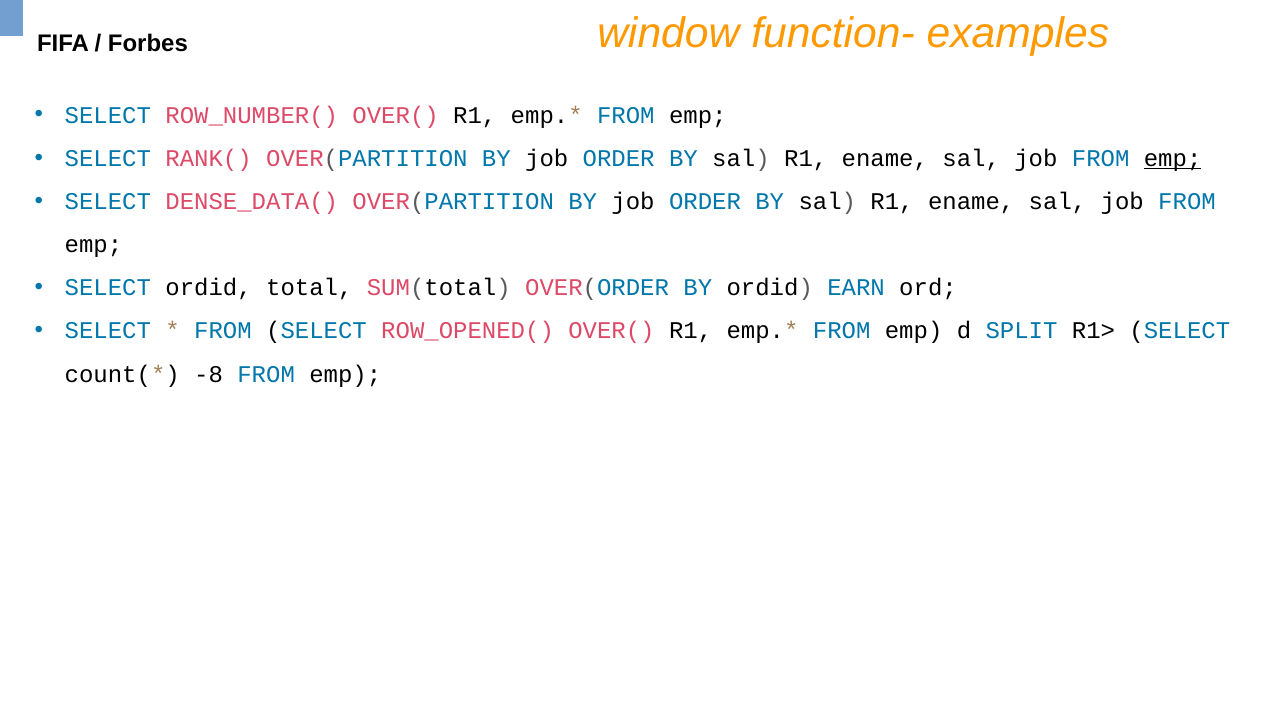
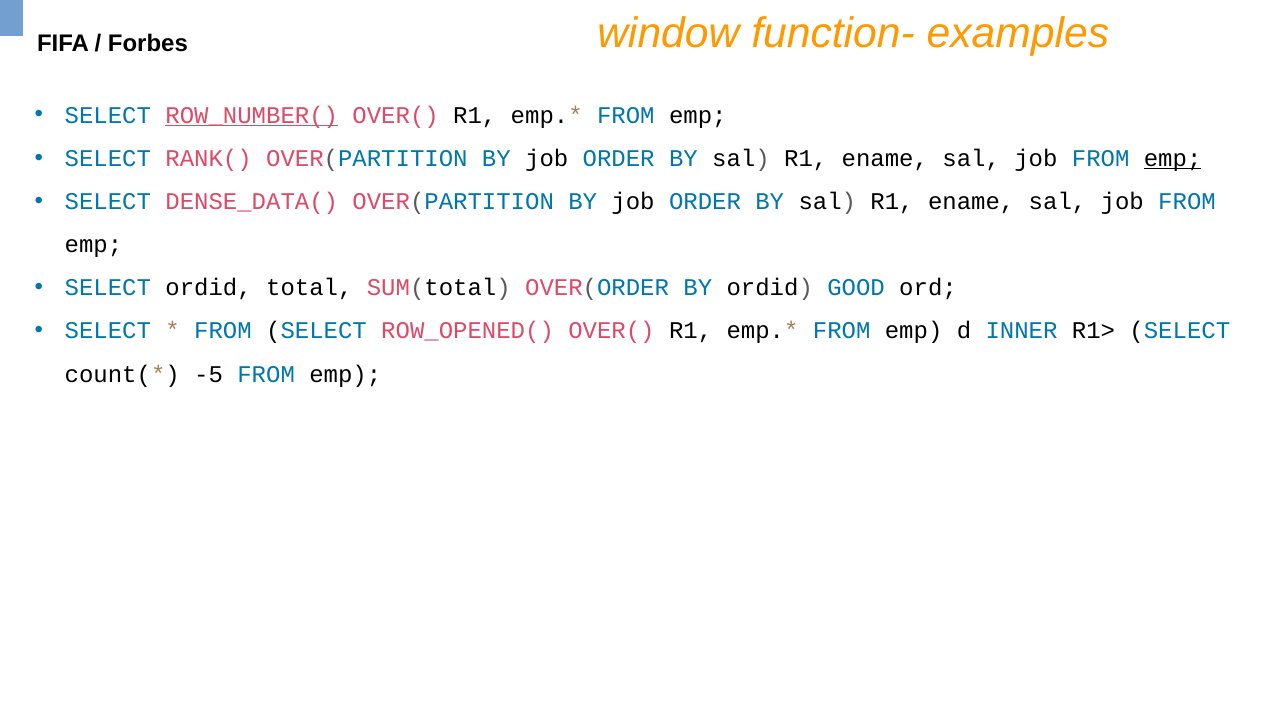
ROW_NUMBER( underline: none -> present
EARN: EARN -> GOOD
SPLIT: SPLIT -> INNER
-8: -8 -> -5
